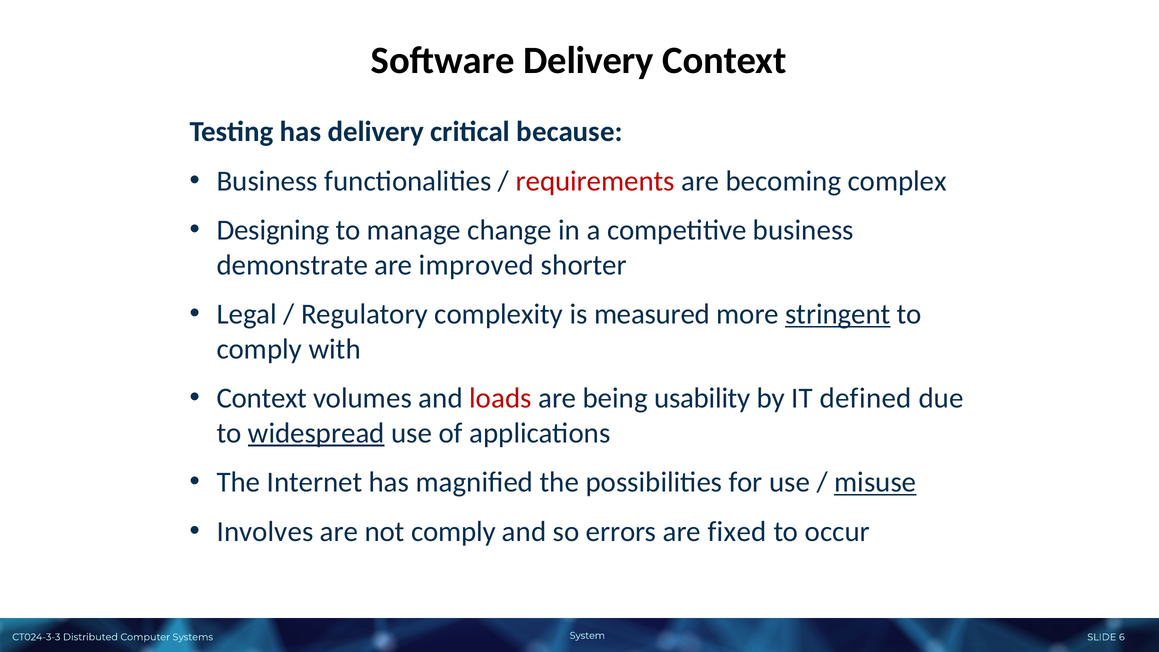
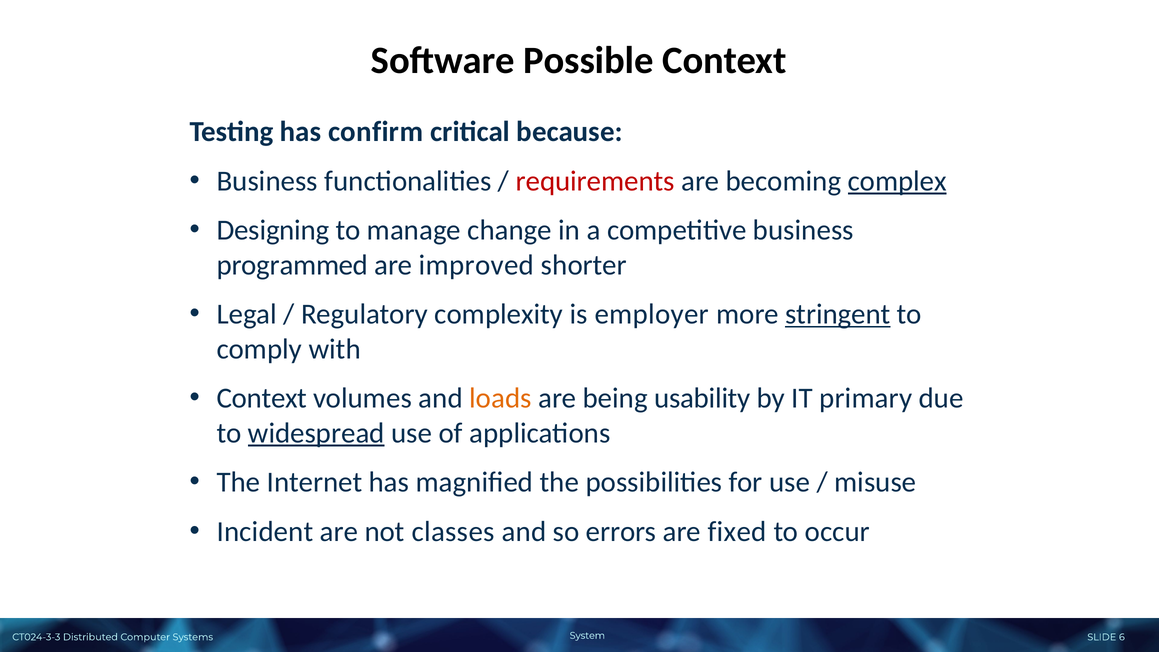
Software Delivery: Delivery -> Possible
has delivery: delivery -> confirm
complex underline: none -> present
demonstrate: demonstrate -> programmed
measured: measured -> employer
loads colour: red -> orange
defined: defined -> primary
misuse underline: present -> none
Involves: Involves -> Incident
not comply: comply -> classes
